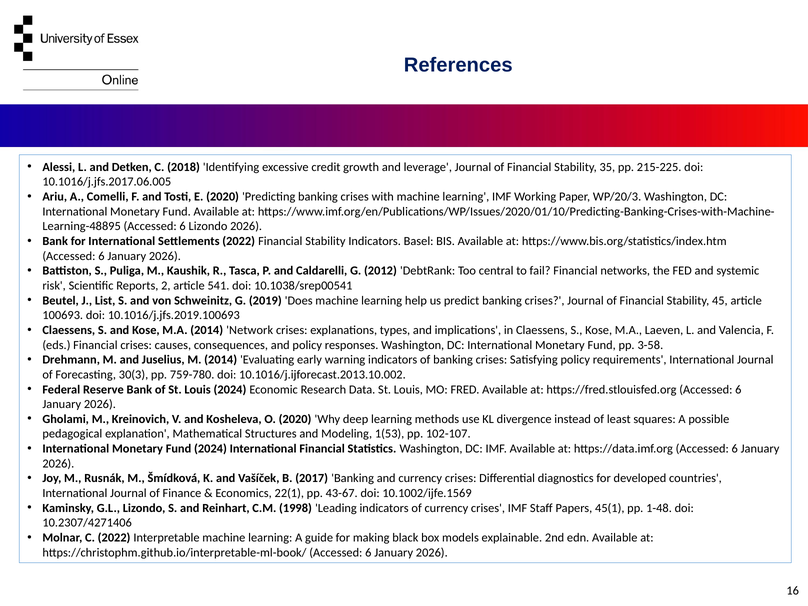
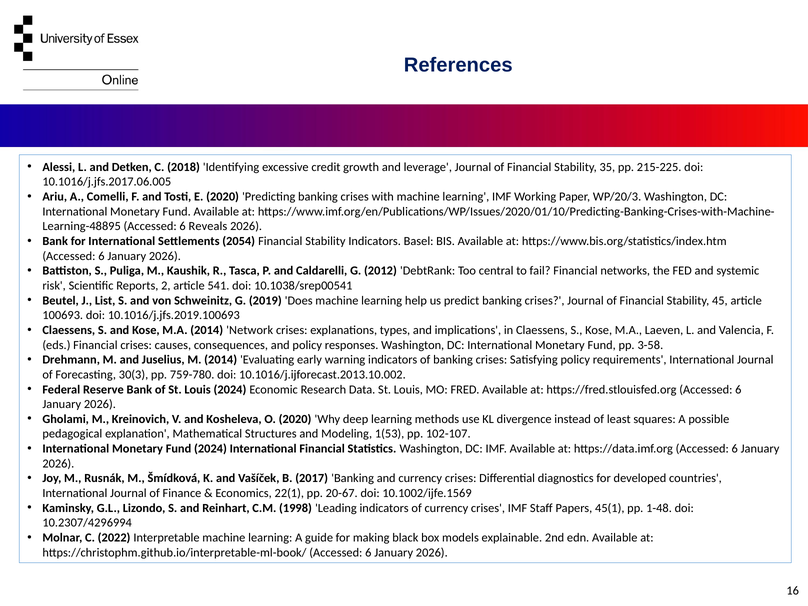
6 Lizondo: Lizondo -> Reveals
Settlements 2022: 2022 -> 2054
43-67: 43-67 -> 20-67
10.2307/4271406: 10.2307/4271406 -> 10.2307/4296994
